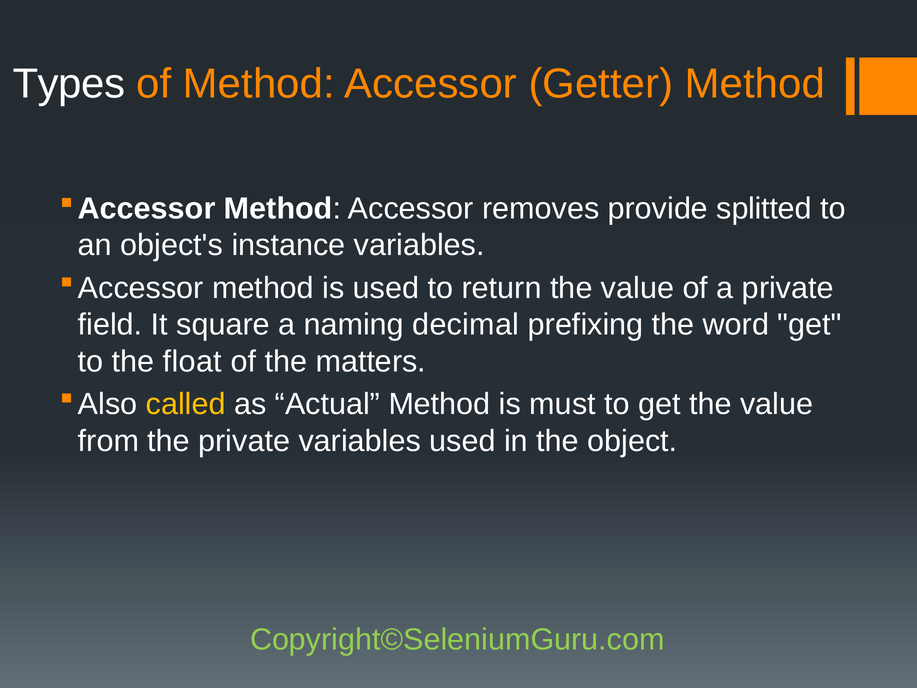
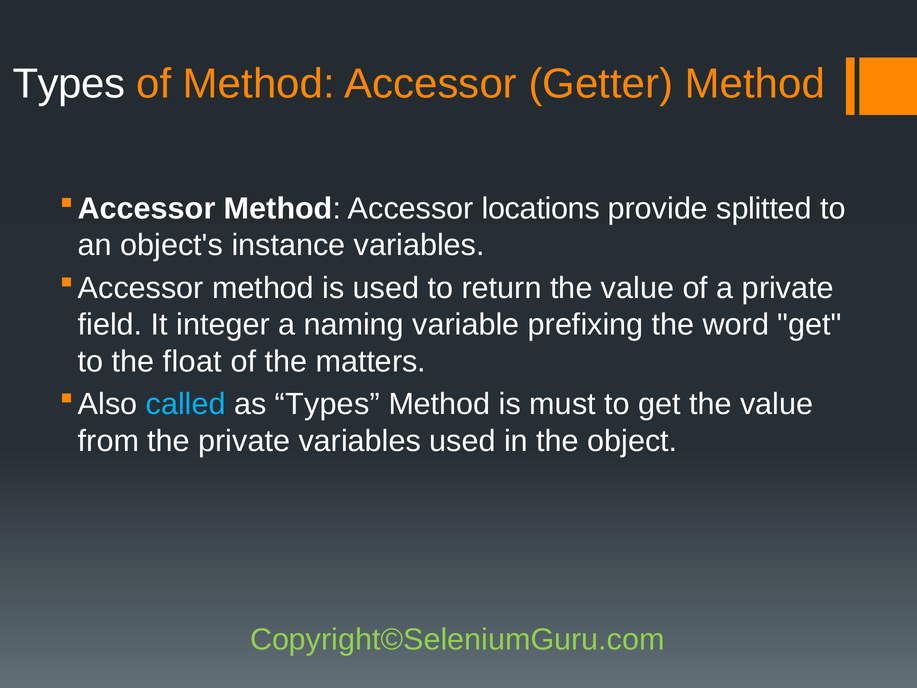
removes: removes -> locations
square: square -> integer
decimal: decimal -> variable
called colour: yellow -> light blue
as Actual: Actual -> Types
